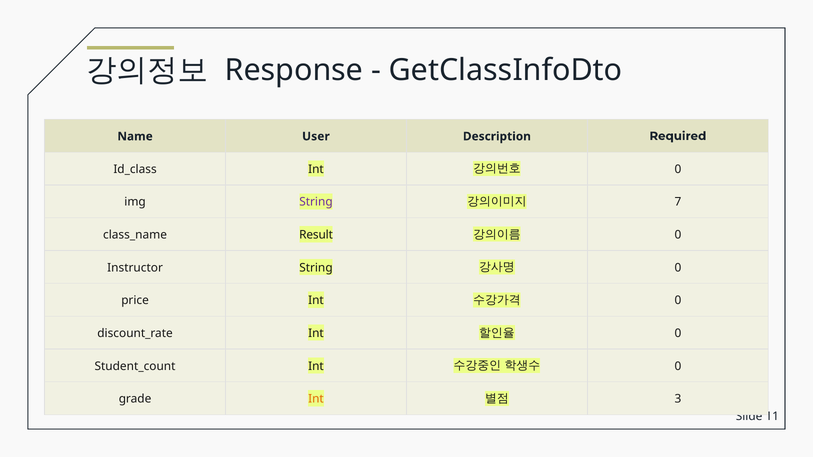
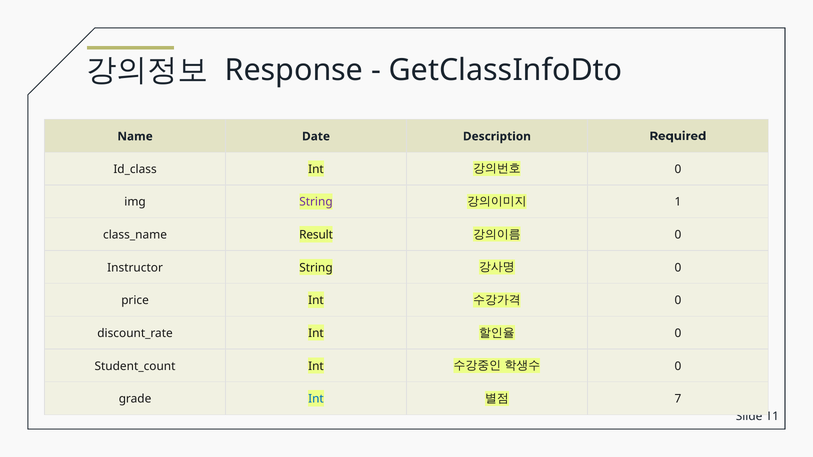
User: User -> Date
7: 7 -> 1
Int at (316, 399) colour: orange -> blue
3: 3 -> 7
